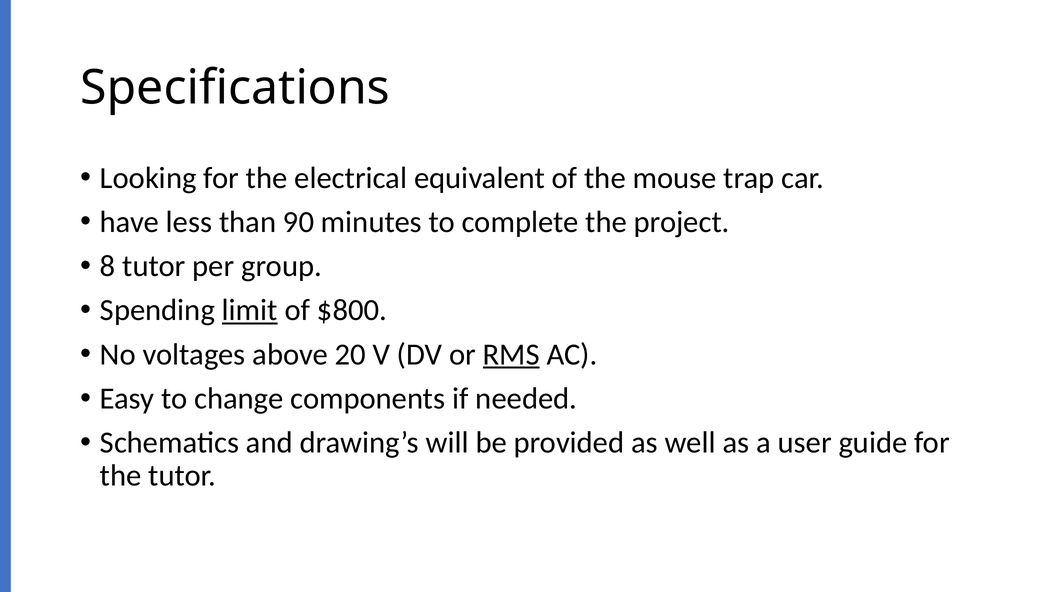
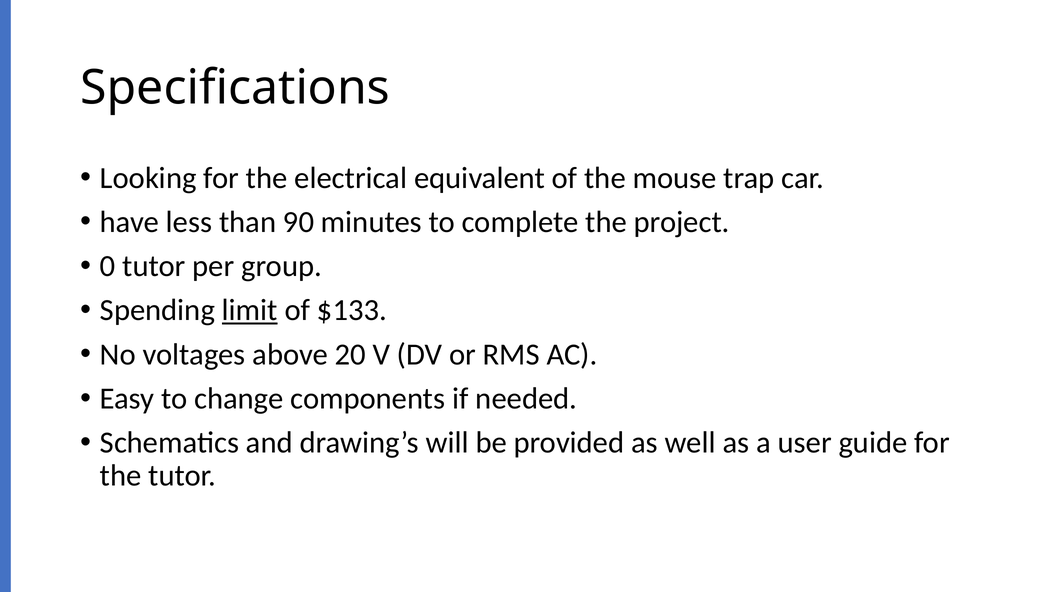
8: 8 -> 0
$800: $800 -> $133
RMS underline: present -> none
